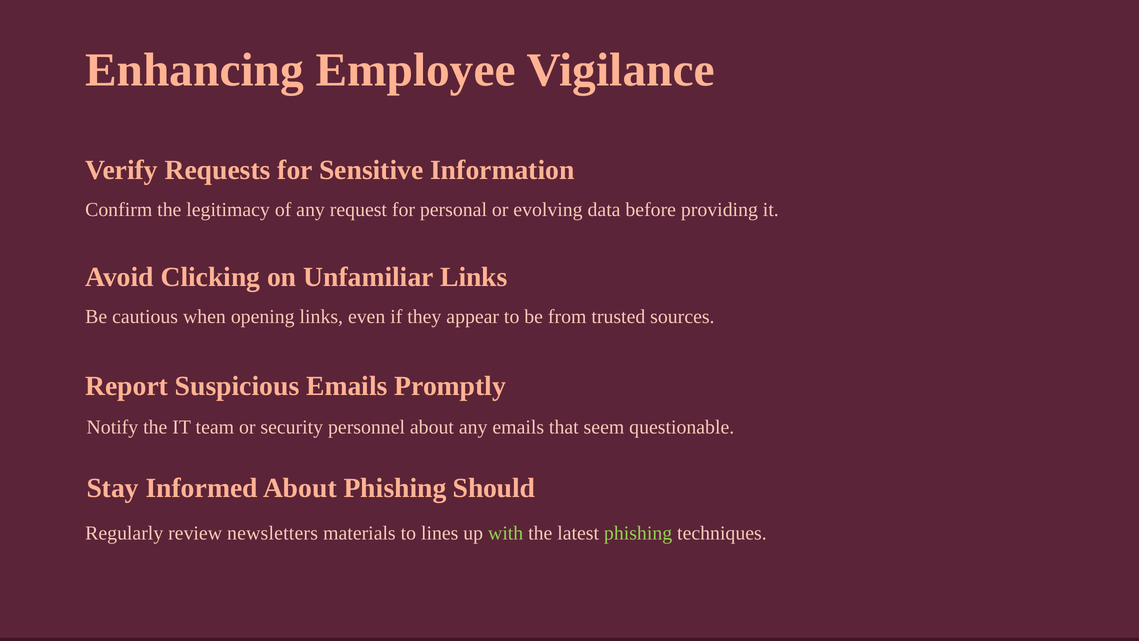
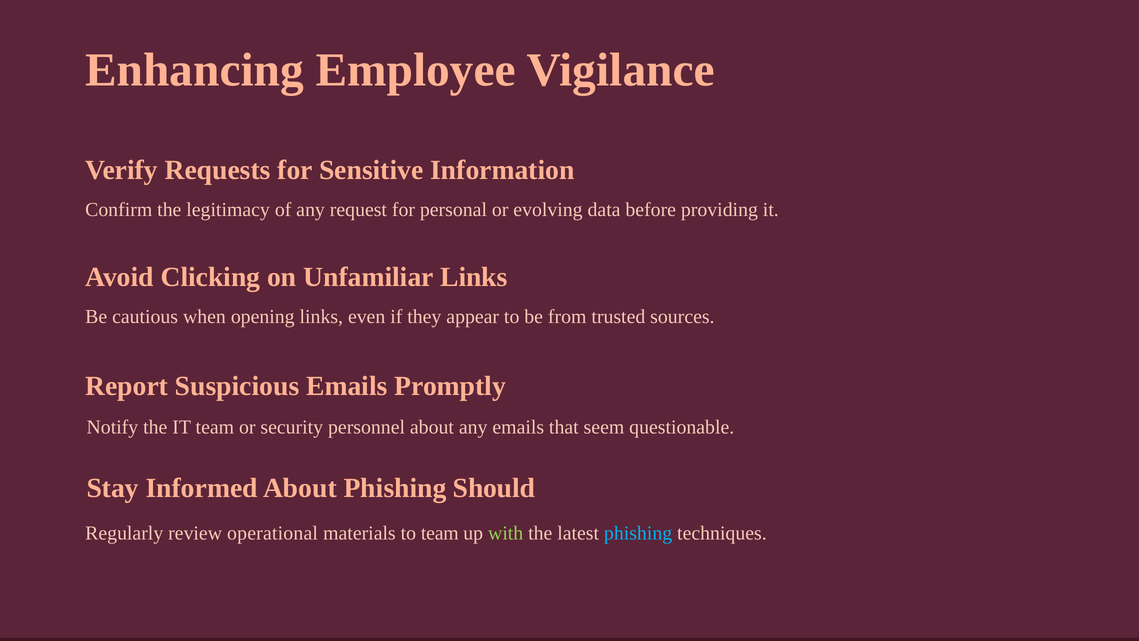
newsletters: newsletters -> operational
to lines: lines -> team
phishing at (638, 533) colour: light green -> light blue
